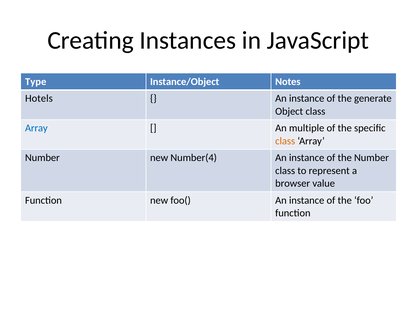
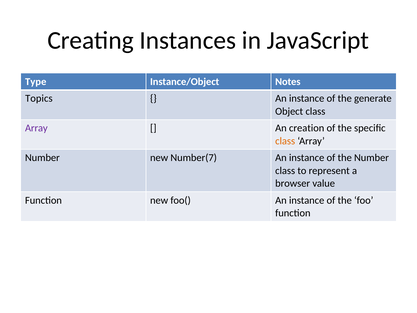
Hotels: Hotels -> Topics
Array at (36, 128) colour: blue -> purple
multiple: multiple -> creation
Number(4: Number(4 -> Number(7
